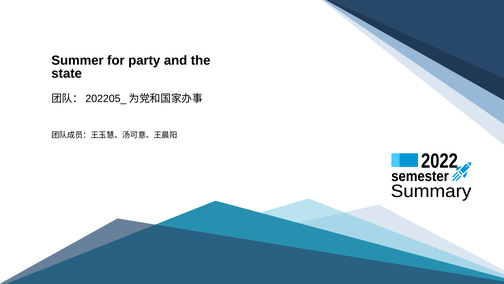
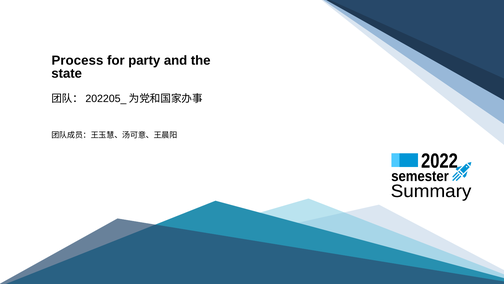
Summer: Summer -> Process
